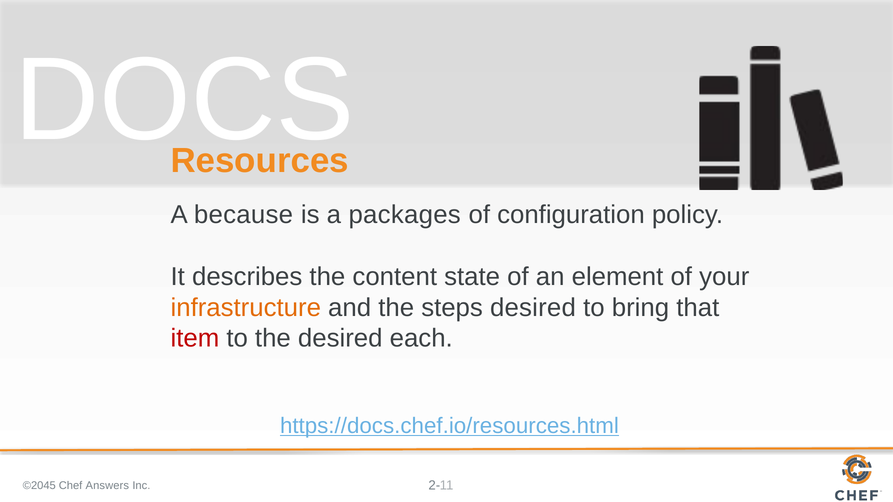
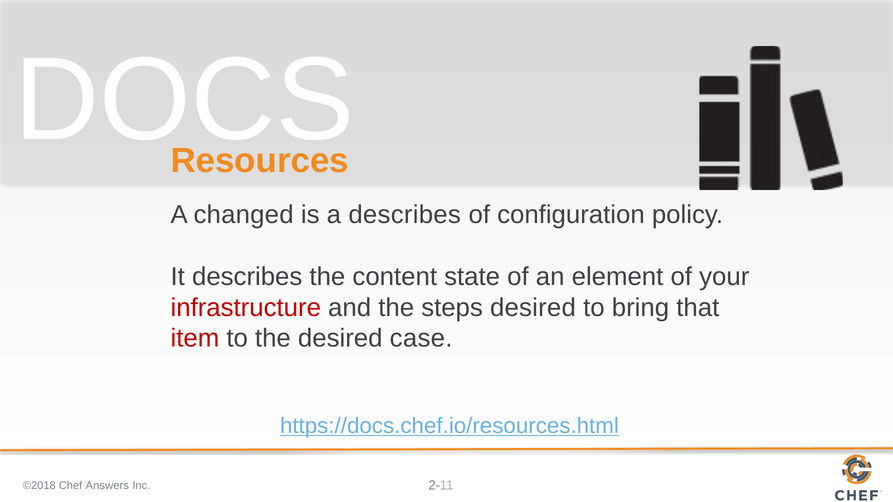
because: because -> changed
a packages: packages -> describes
infrastructure colour: orange -> red
each: each -> case
©2045: ©2045 -> ©2018
